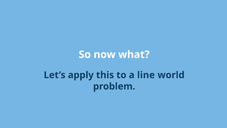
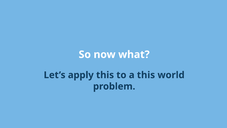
a line: line -> this
